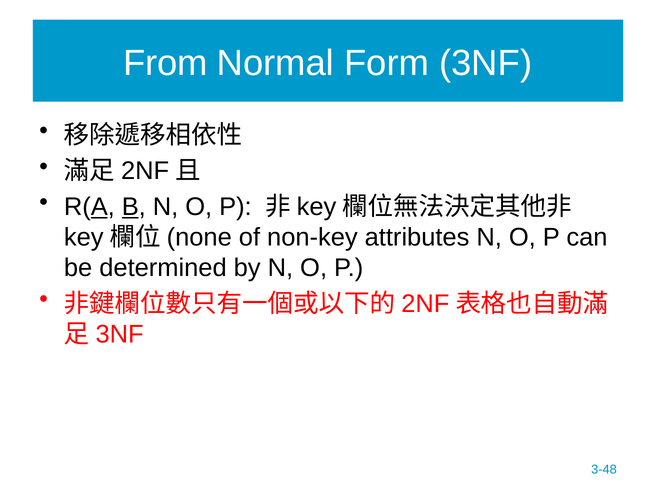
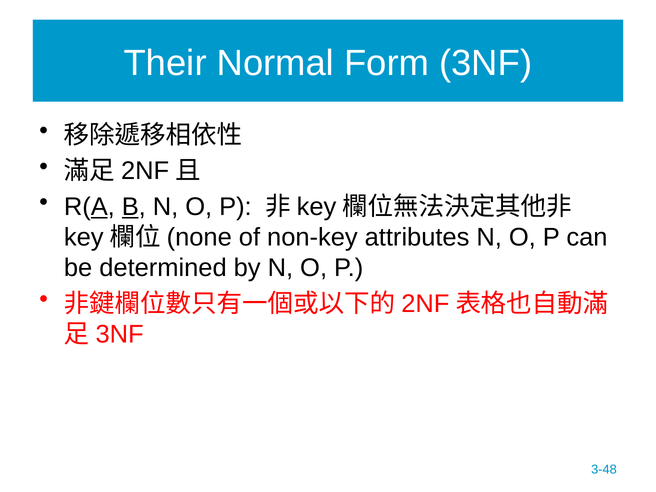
From: From -> Their
